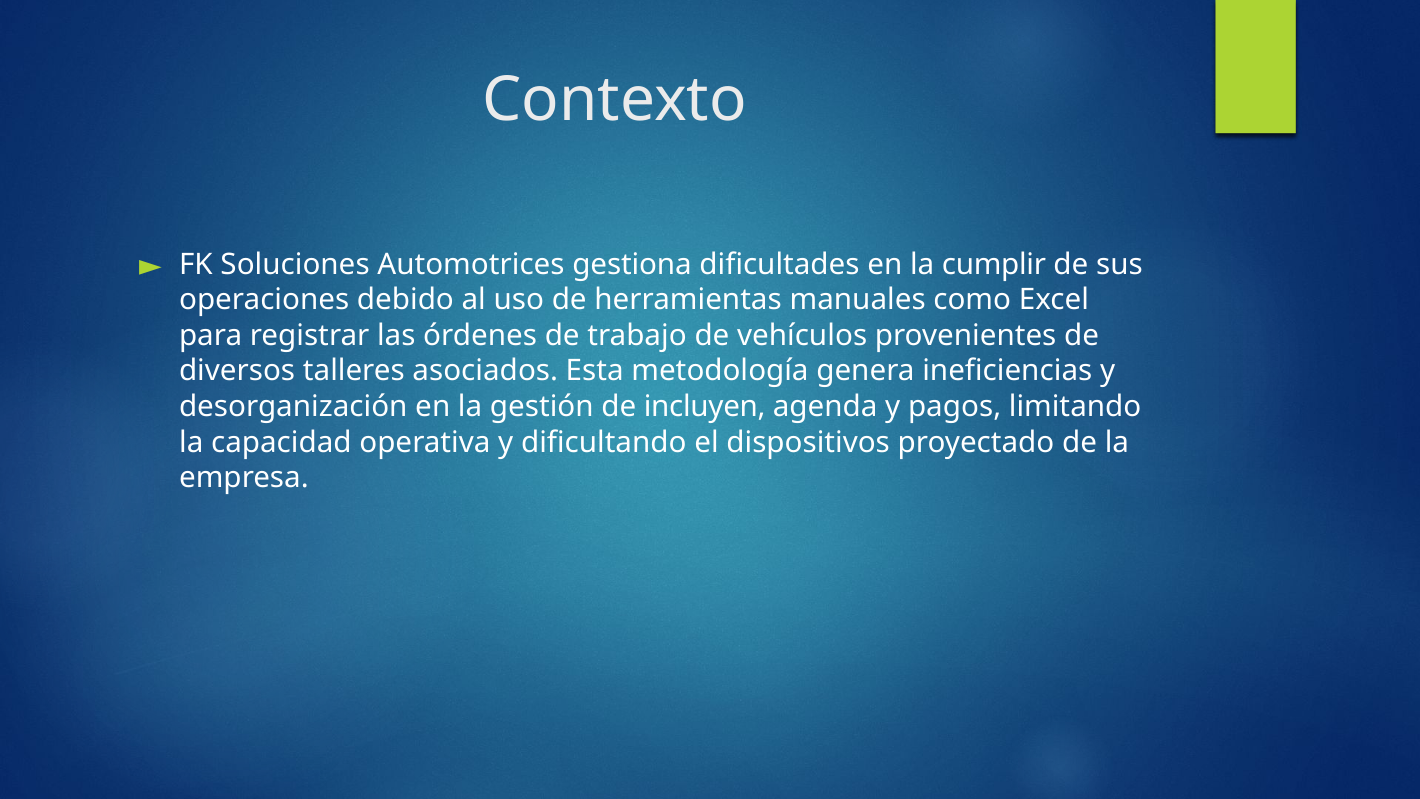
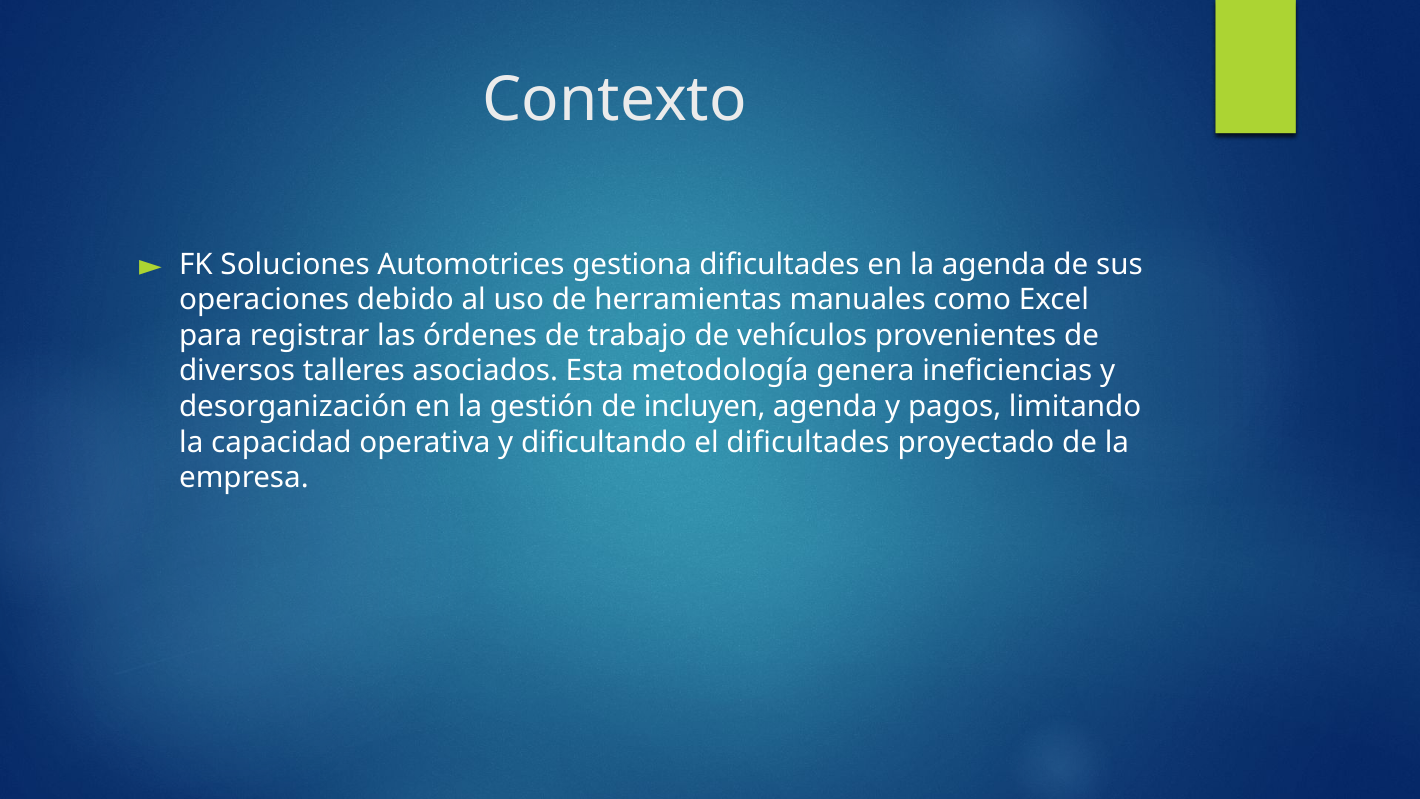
la cumplir: cumplir -> agenda
el dispositivos: dispositivos -> dificultades
